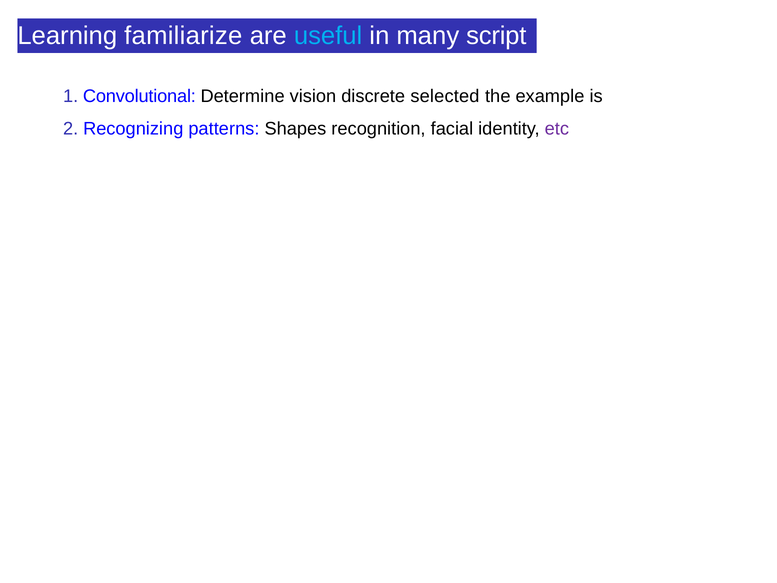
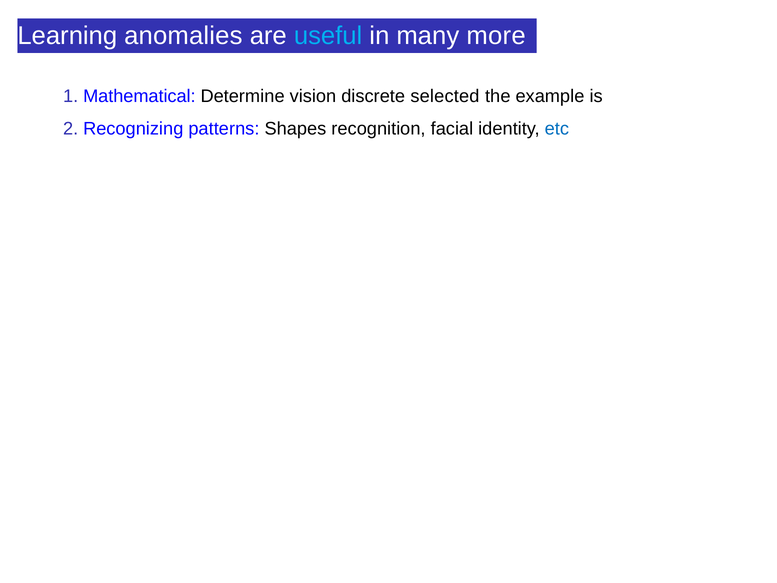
familiarize: familiarize -> anomalies
script: script -> more
Convolutional: Convolutional -> Mathematical
etc colour: purple -> blue
